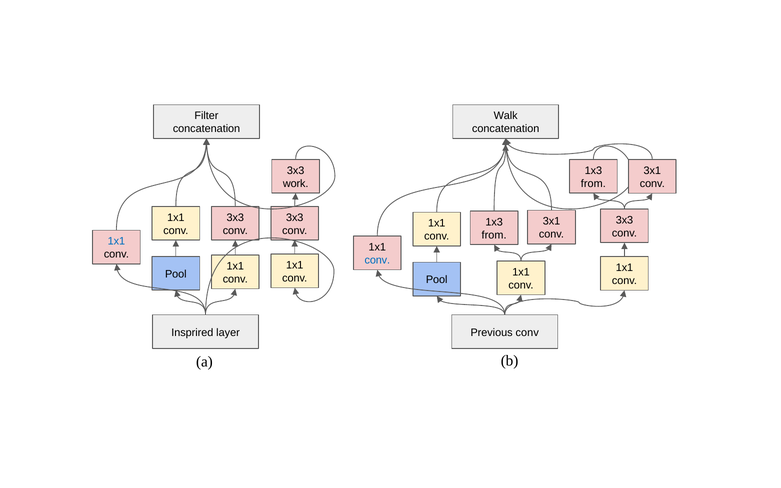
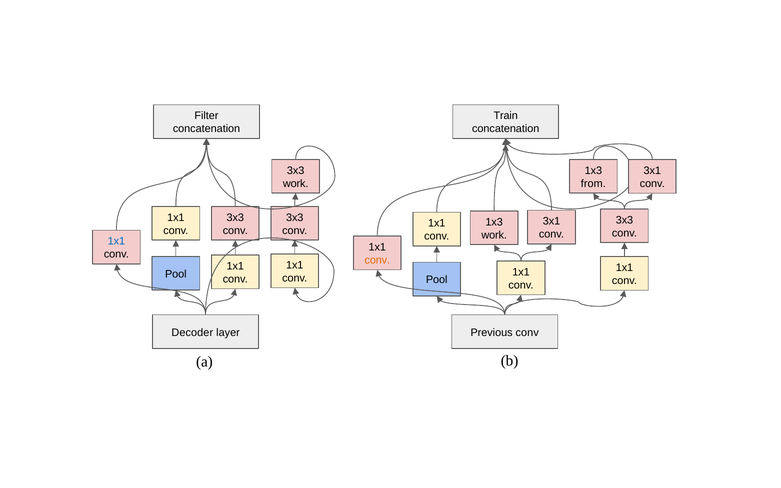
Walk: Walk -> Train
from at (494, 235): from -> work
conv at (377, 260) colour: blue -> orange
Insprired: Insprired -> Decoder
